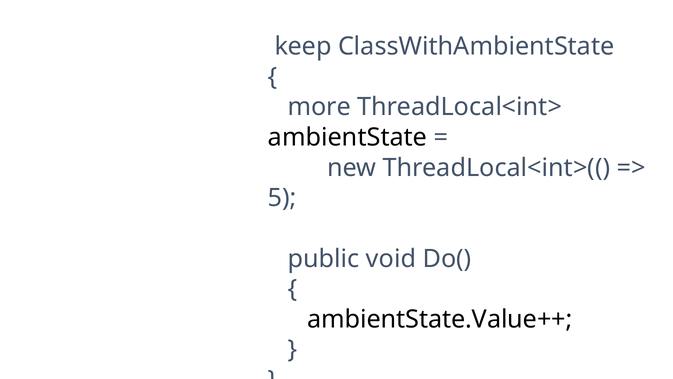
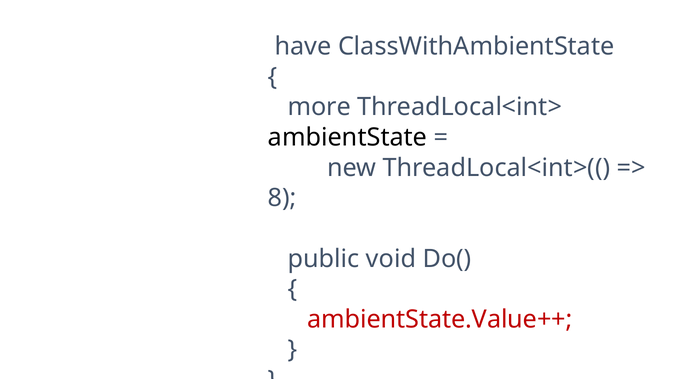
keep: keep -> have
5: 5 -> 8
ambientState.Value++ colour: black -> red
